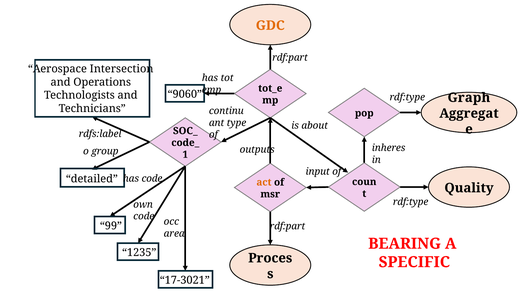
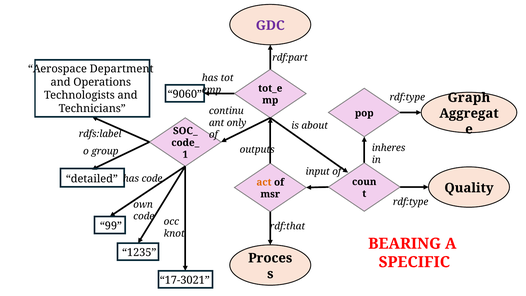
GDC colour: orange -> purple
Intersection: Intersection -> Department
type: type -> only
rdf:part at (287, 226): rdf:part -> rdf:that
area: area -> knot
